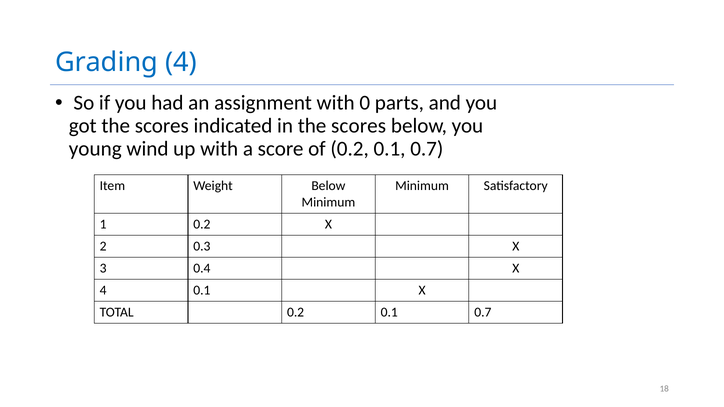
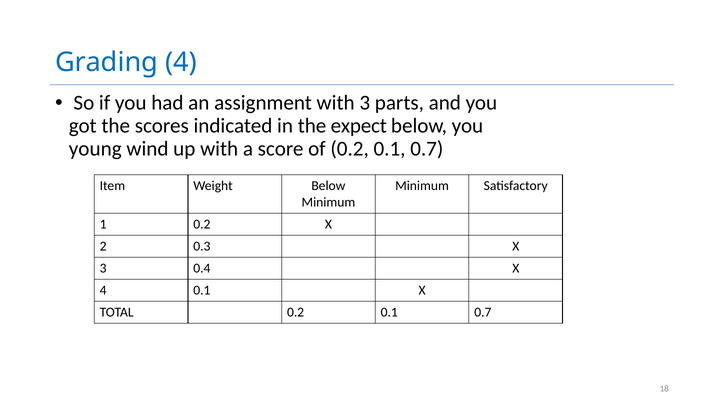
with 0: 0 -> 3
in the scores: scores -> expect
